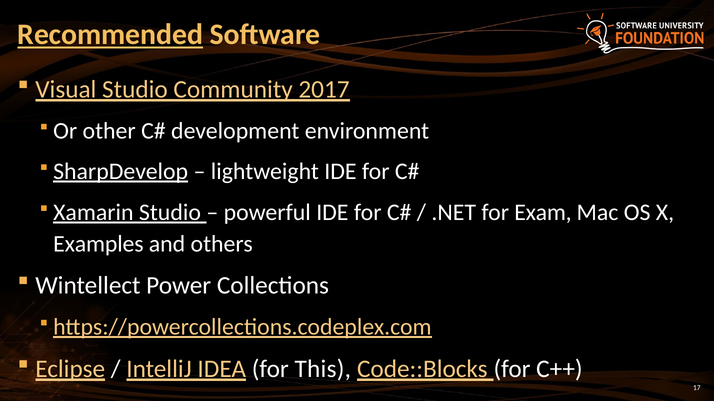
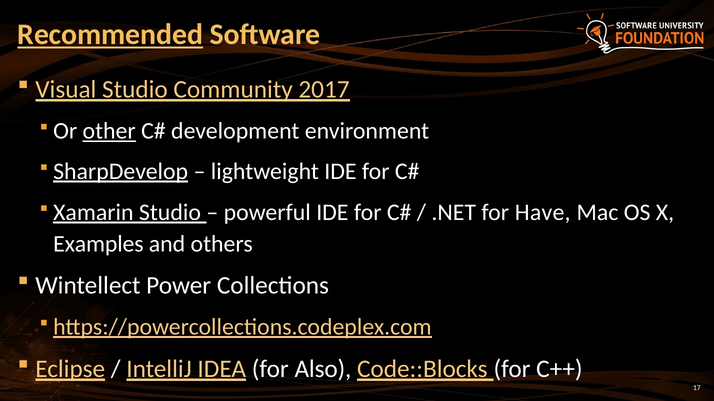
other underline: none -> present
Exam: Exam -> Have
This: This -> Also
